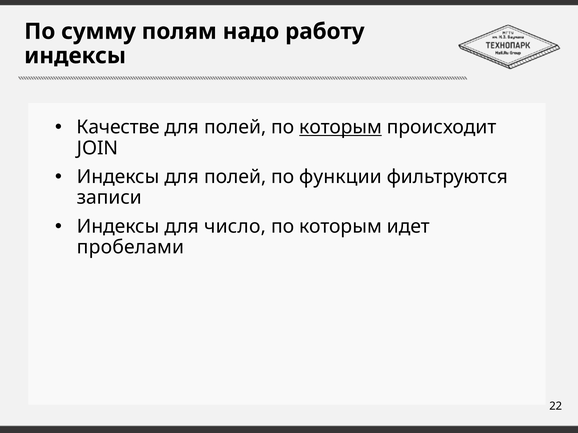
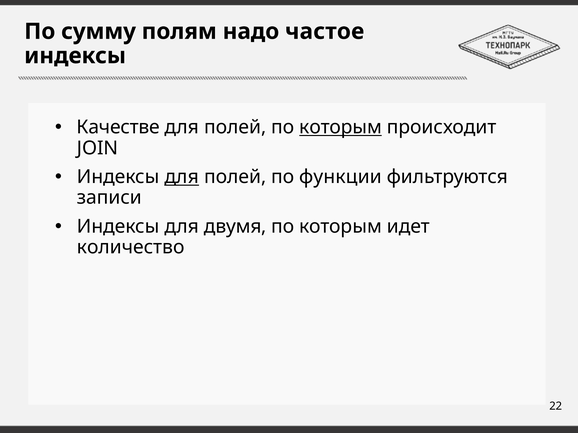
работу: работу -> частое
для at (182, 177) underline: none -> present
число: число -> двумя
пробелами: пробелами -> количество
